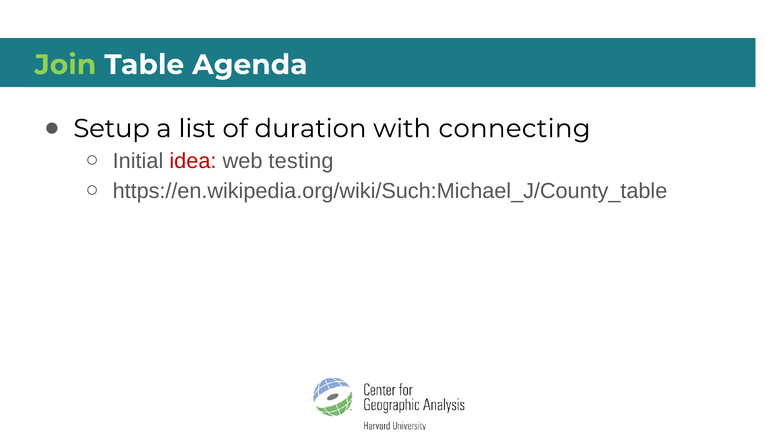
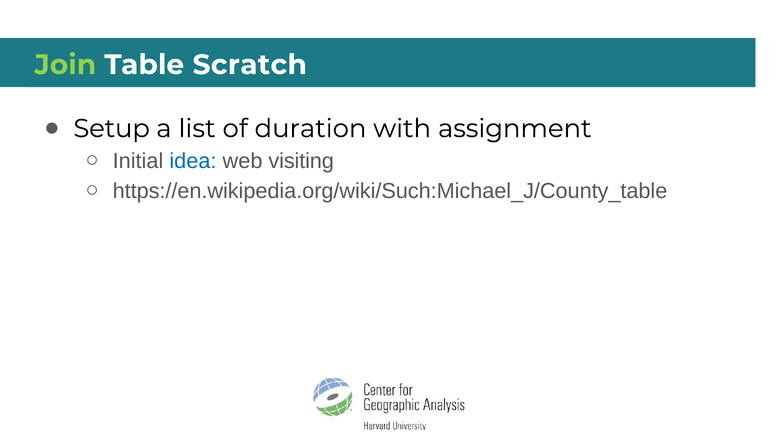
Agenda: Agenda -> Scratch
connecting: connecting -> assignment
idea colour: red -> blue
testing: testing -> visiting
